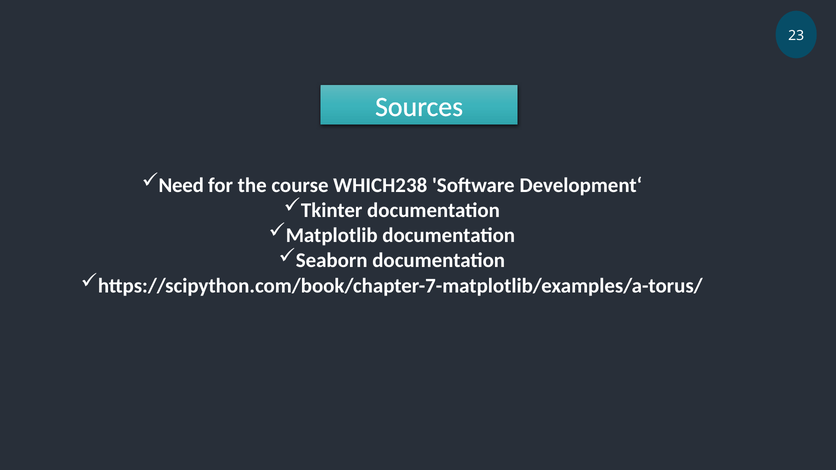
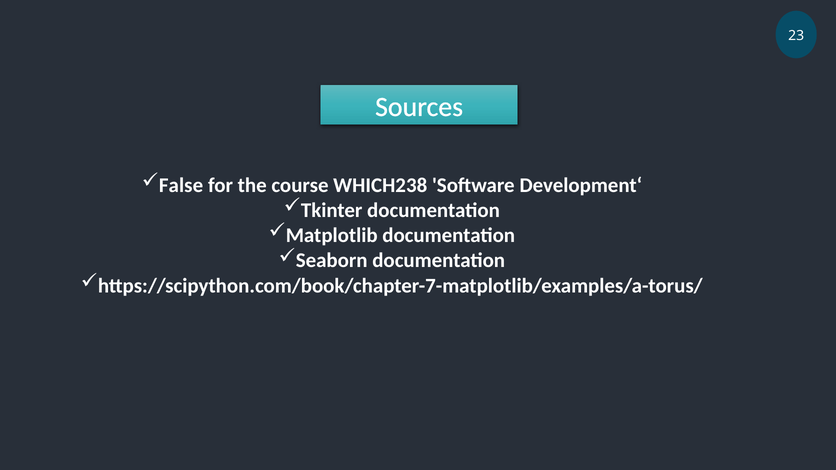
Need: Need -> False
